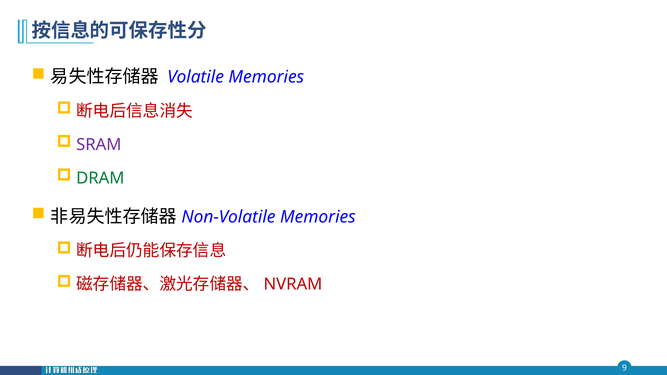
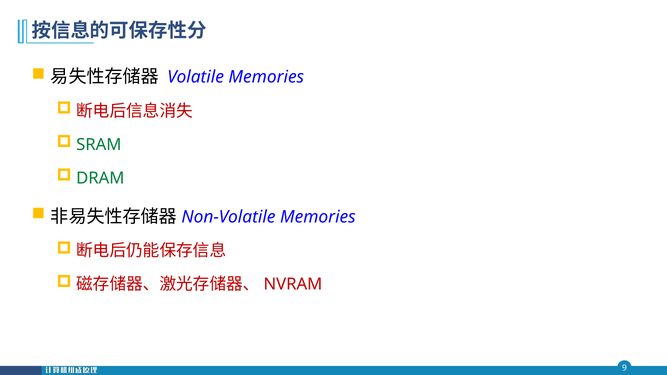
SRAM colour: purple -> green
